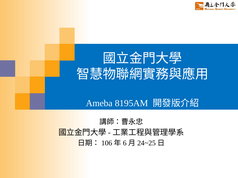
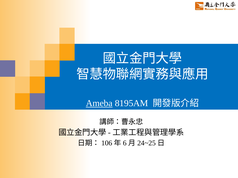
Ameba underline: none -> present
